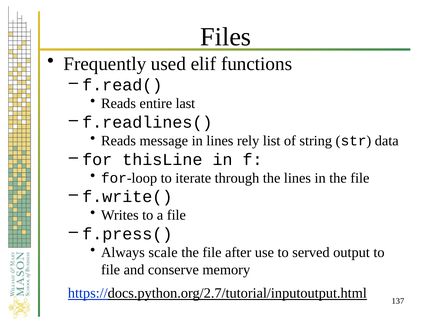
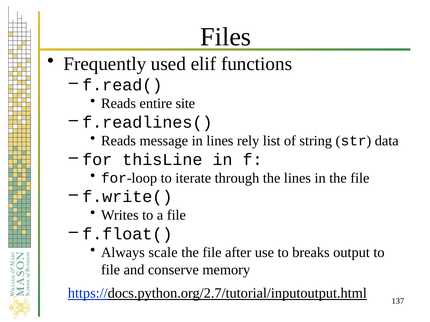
last: last -> site
f.press(: f.press( -> f.float(
served: served -> breaks
